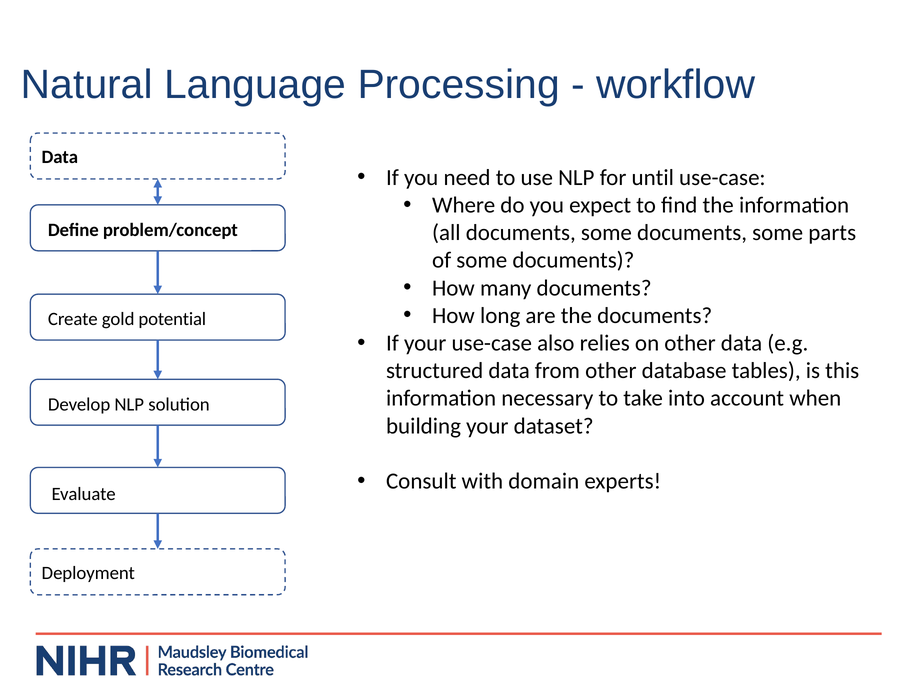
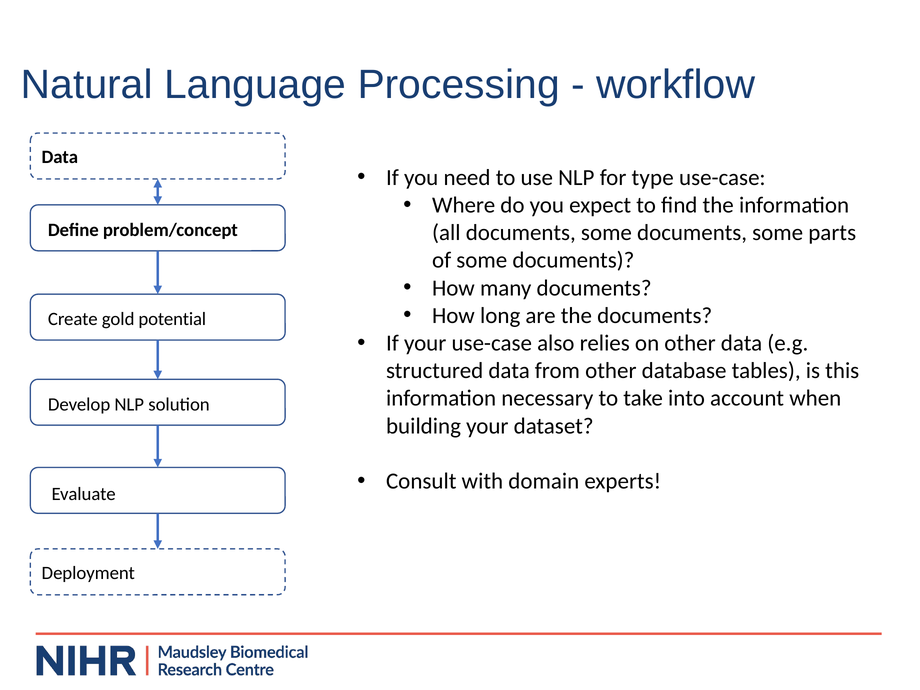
until: until -> type
